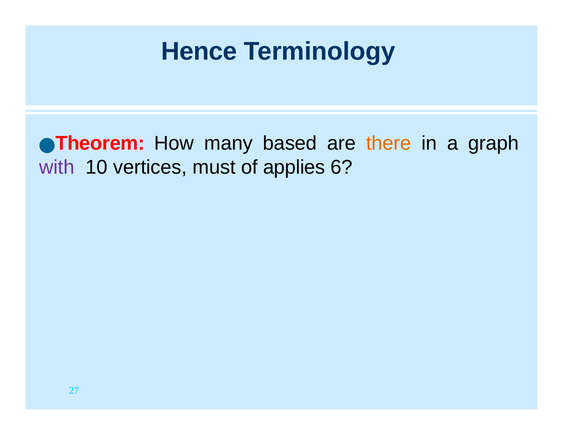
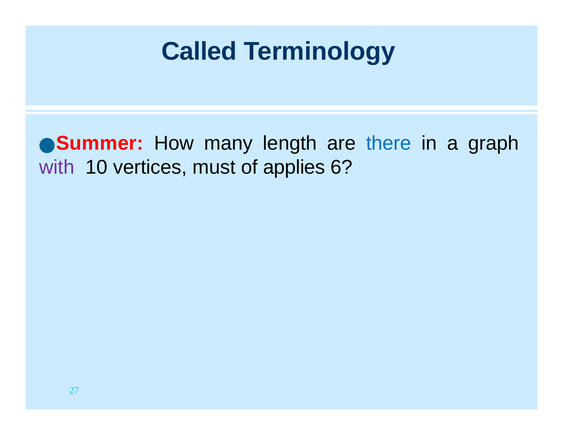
Hence: Hence -> Called
Theorem: Theorem -> Summer
based: based -> length
there colour: orange -> blue
